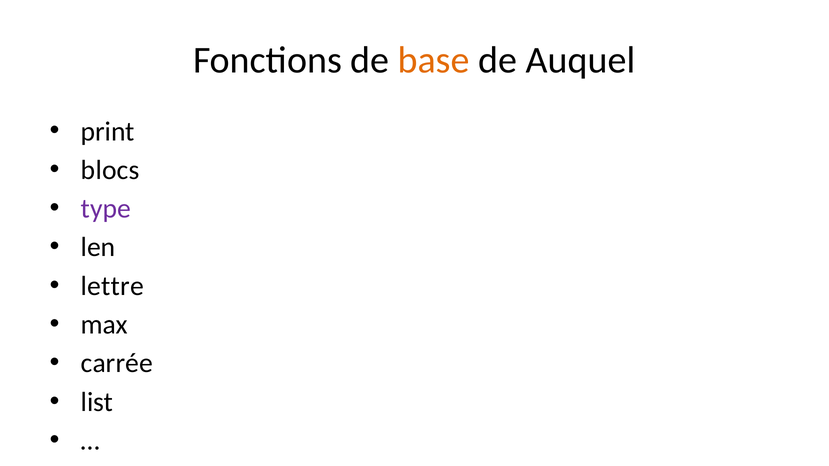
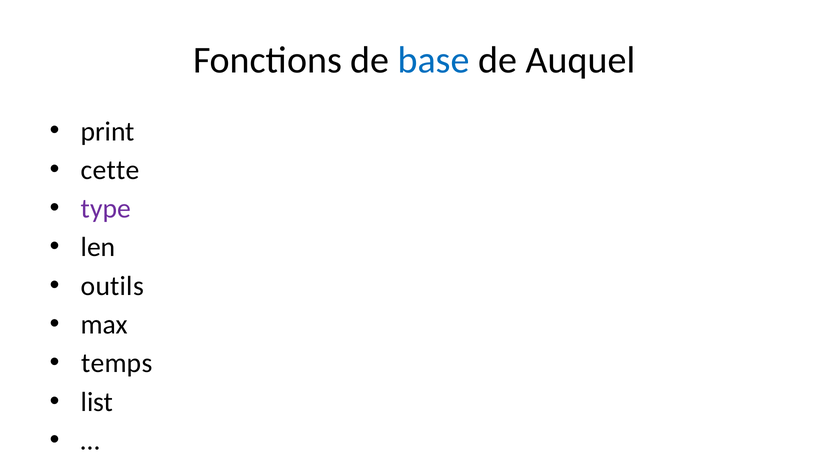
base colour: orange -> blue
blocs: blocs -> cette
lettre: lettre -> outils
carrée: carrée -> temps
